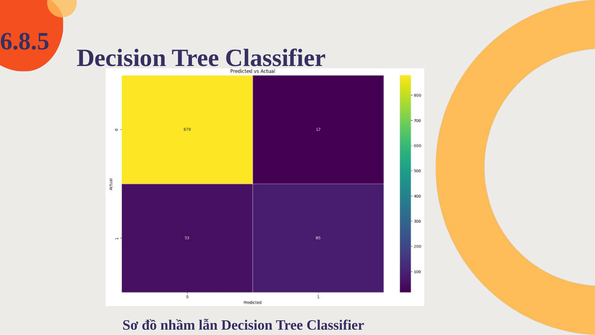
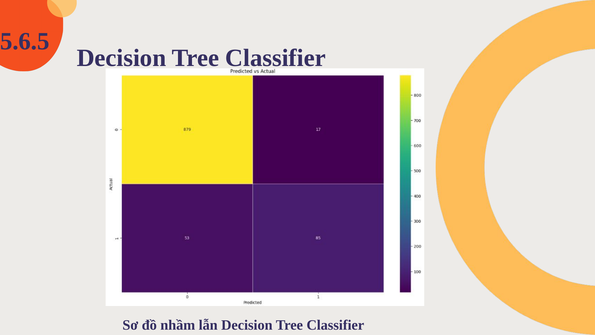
6.8.5: 6.8.5 -> 5.6.5
